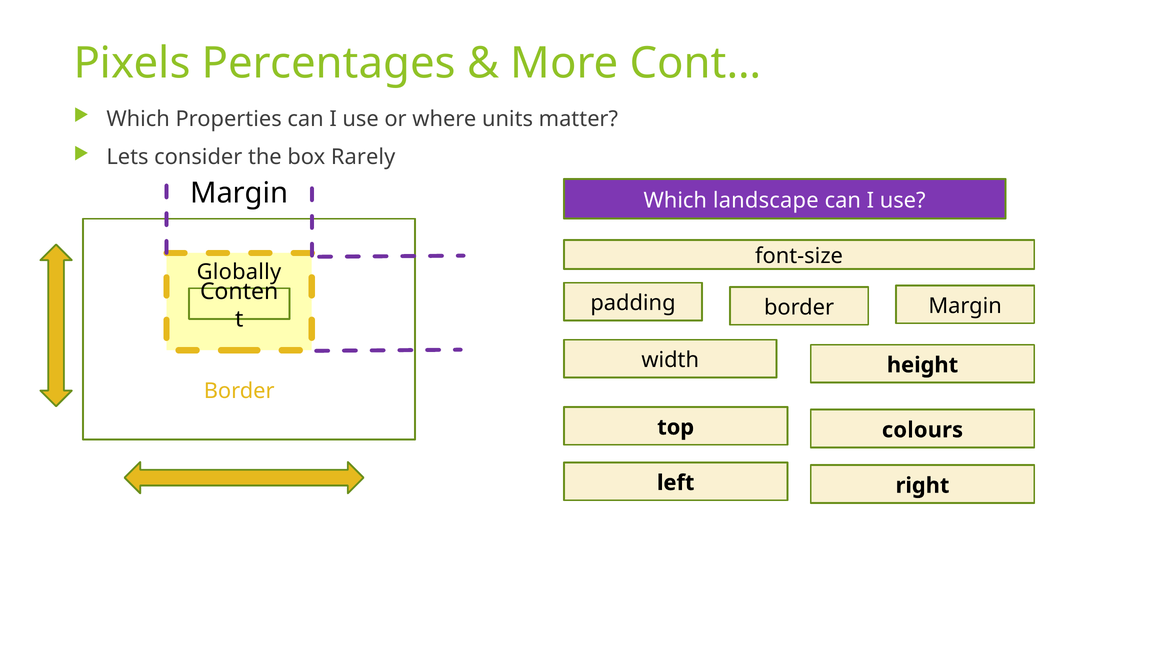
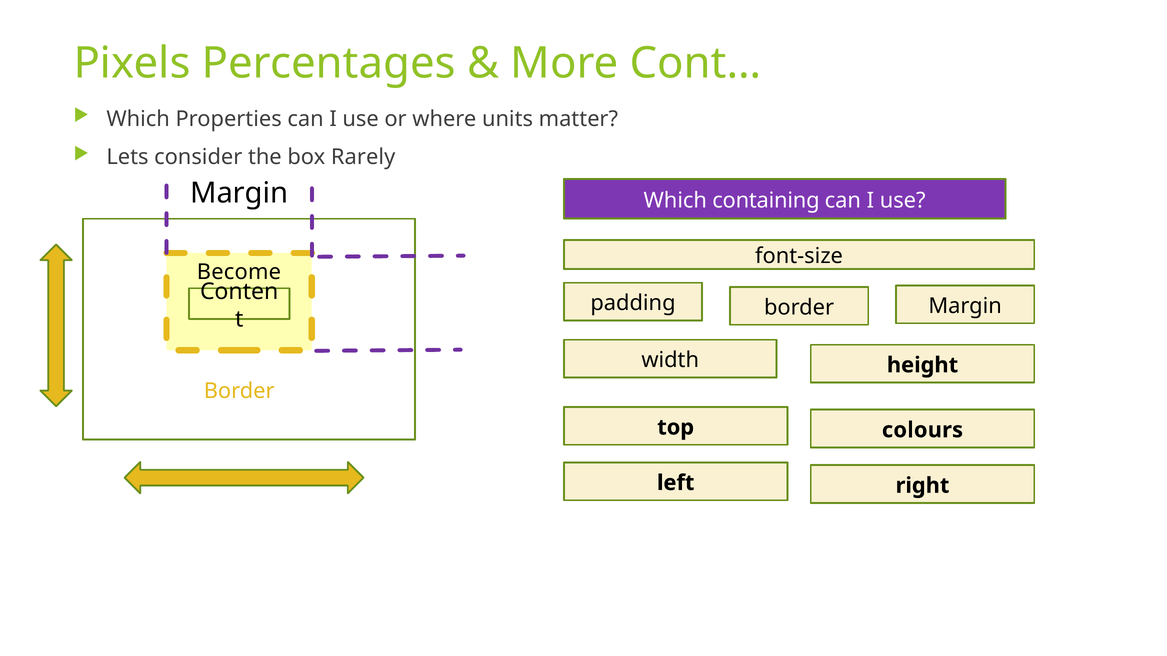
landscape: landscape -> containing
Globally: Globally -> Become
